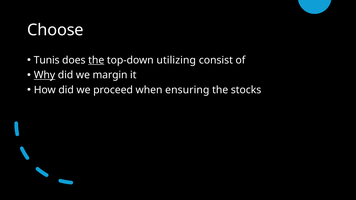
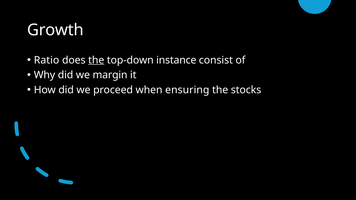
Choose: Choose -> Growth
Tunis: Tunis -> Ratio
utilizing: utilizing -> instance
Why underline: present -> none
